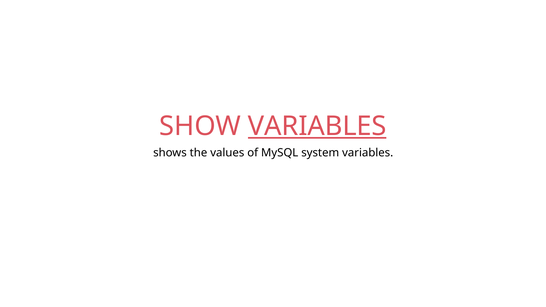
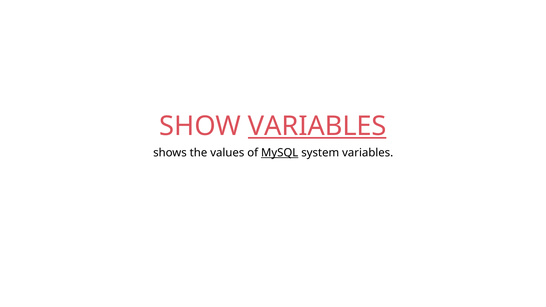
MySQL underline: none -> present
